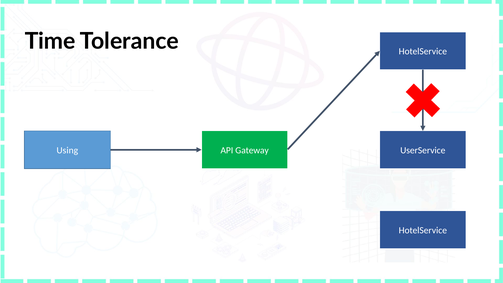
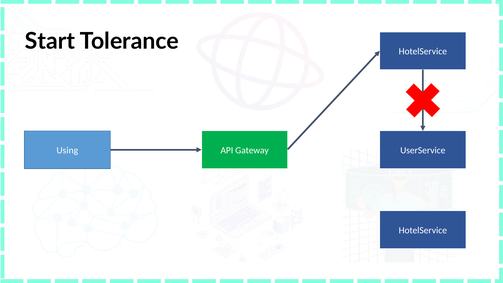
Time: Time -> Start
